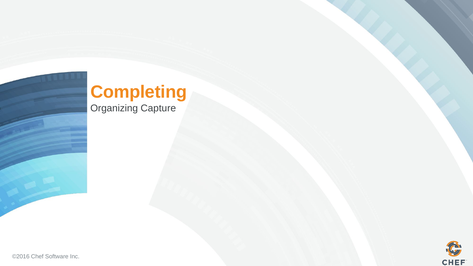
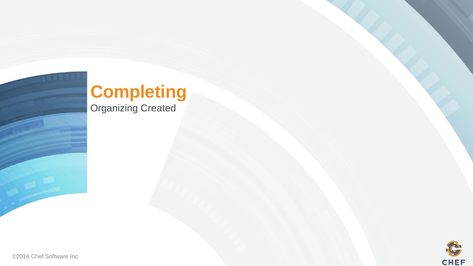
Capture: Capture -> Created
